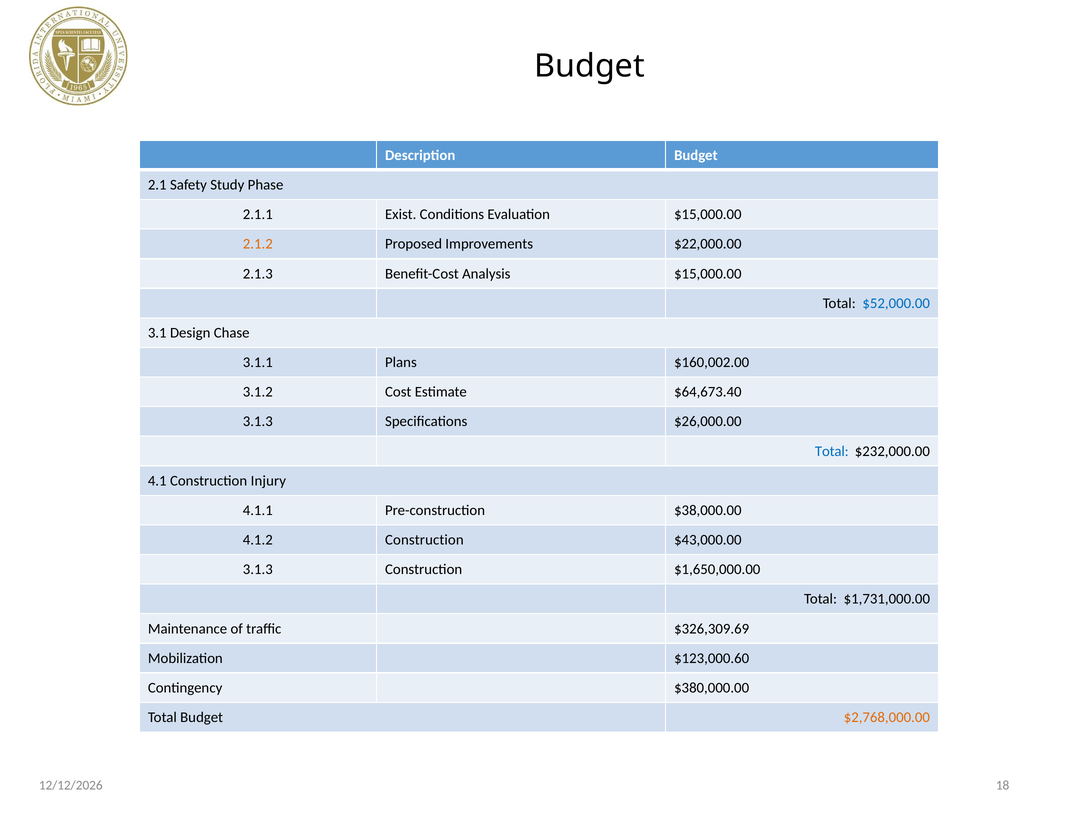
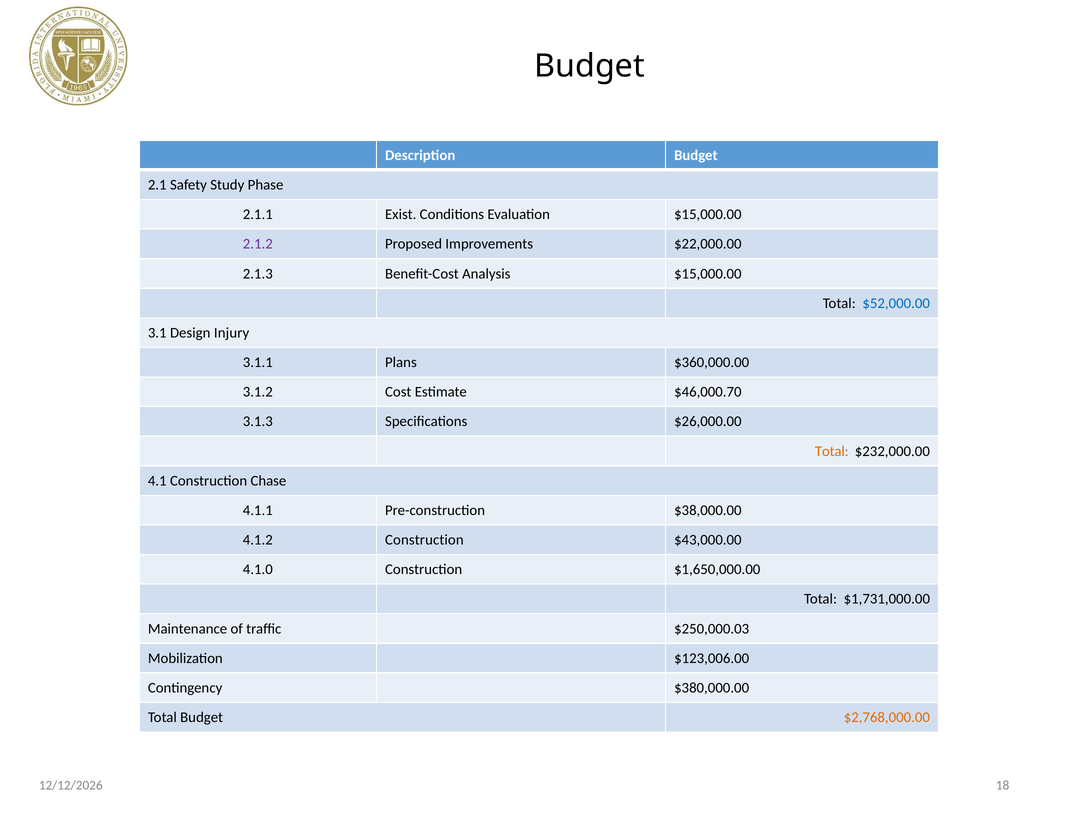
2.1.2 colour: orange -> purple
Chase: Chase -> Injury
$160,002.00: $160,002.00 -> $360,000.00
$64,673.40: $64,673.40 -> $46,000.70
Total at (832, 451) colour: blue -> orange
Injury: Injury -> Chase
3.1.3 at (258, 569): 3.1.3 -> 4.1.0
$326,309.69: $326,309.69 -> $250,000.03
$123,000.60: $123,000.60 -> $123,006.00
